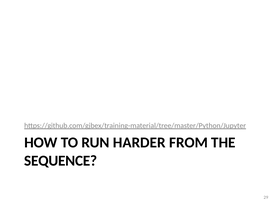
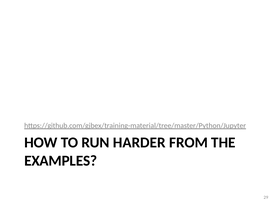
SEQUENCE: SEQUENCE -> EXAMPLES
